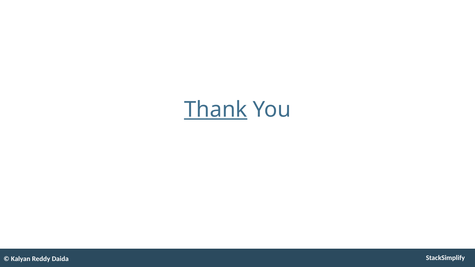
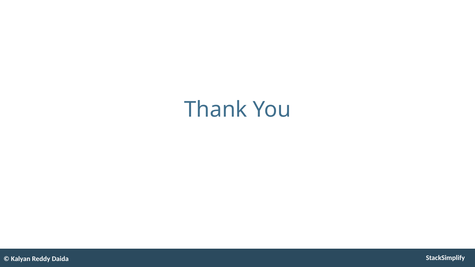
Thank underline: present -> none
